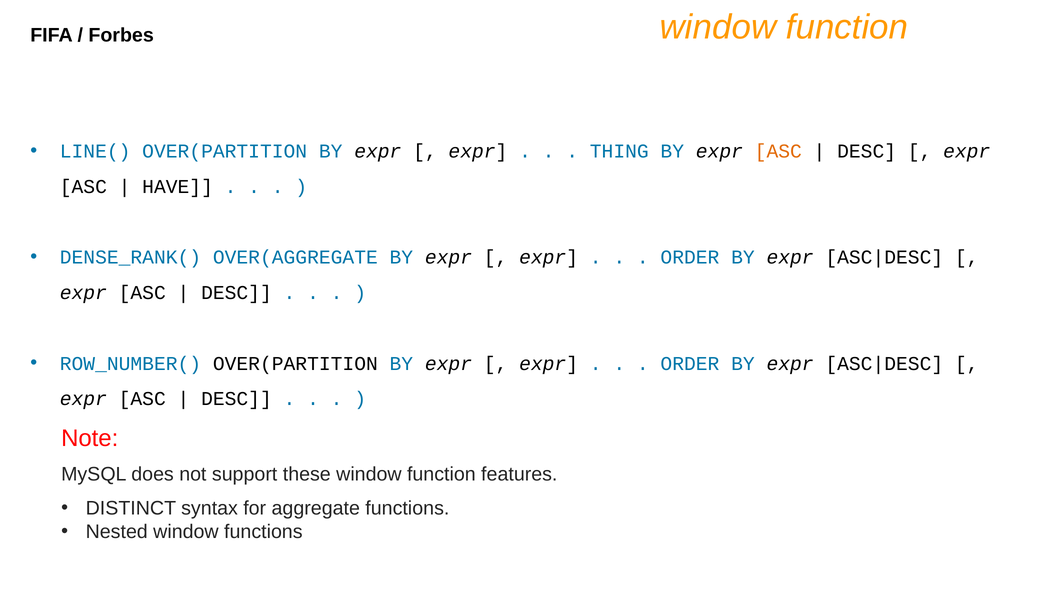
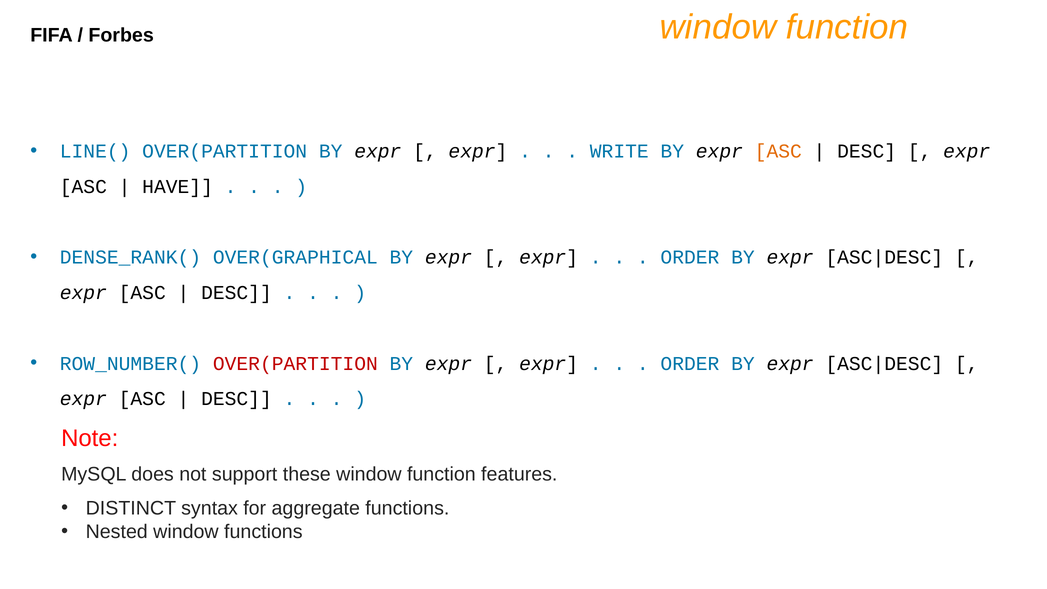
THING: THING -> WRITE
OVER(AGGREGATE: OVER(AGGREGATE -> OVER(GRAPHICAL
OVER(PARTITION at (295, 363) colour: black -> red
